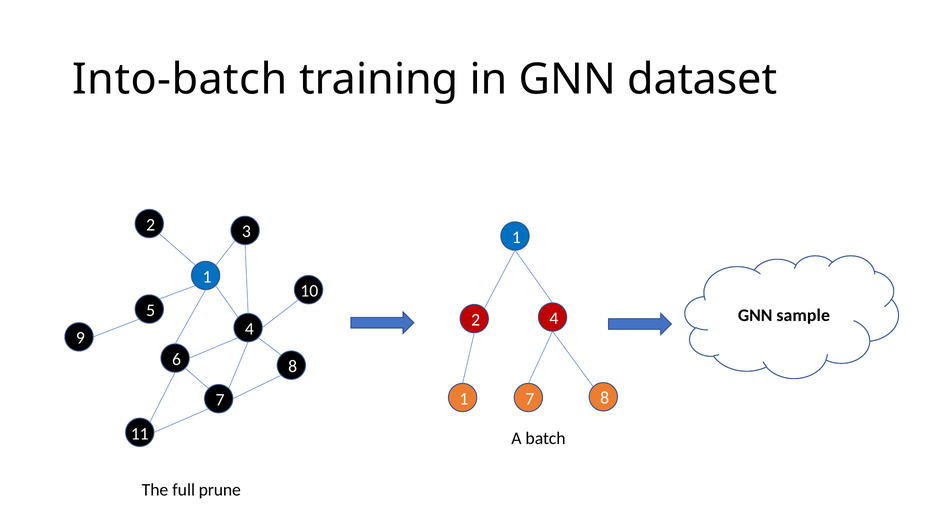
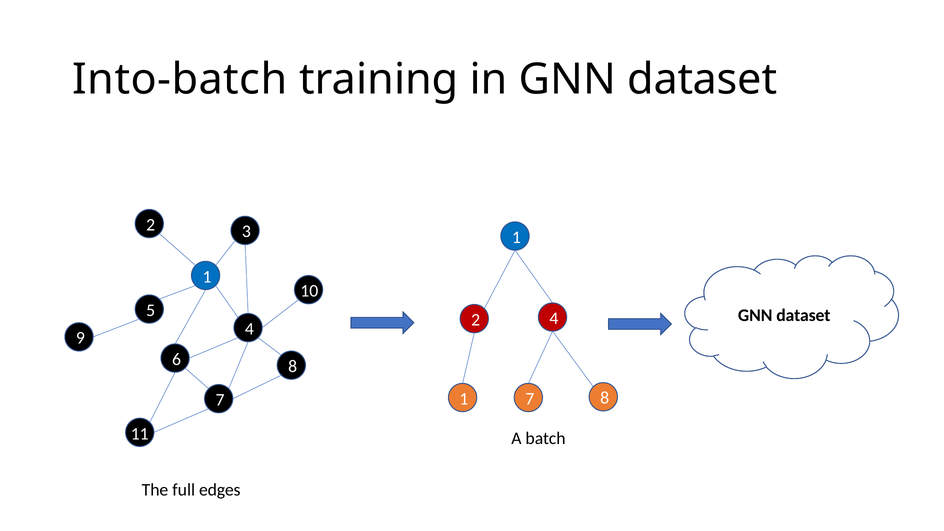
sample at (803, 315): sample -> dataset
prune: prune -> edges
